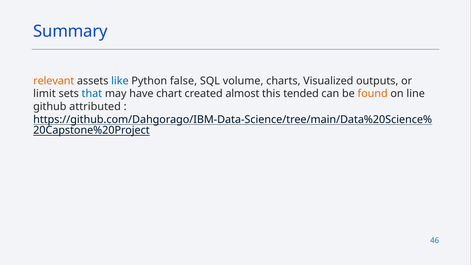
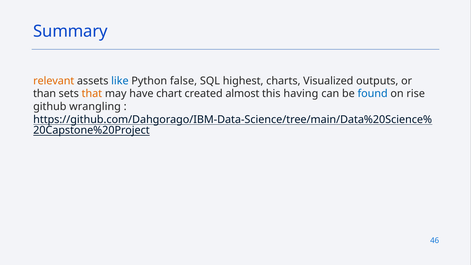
volume: volume -> highest
limit: limit -> than
that colour: blue -> orange
tended: tended -> having
found colour: orange -> blue
line: line -> rise
attributed: attributed -> wrangling
